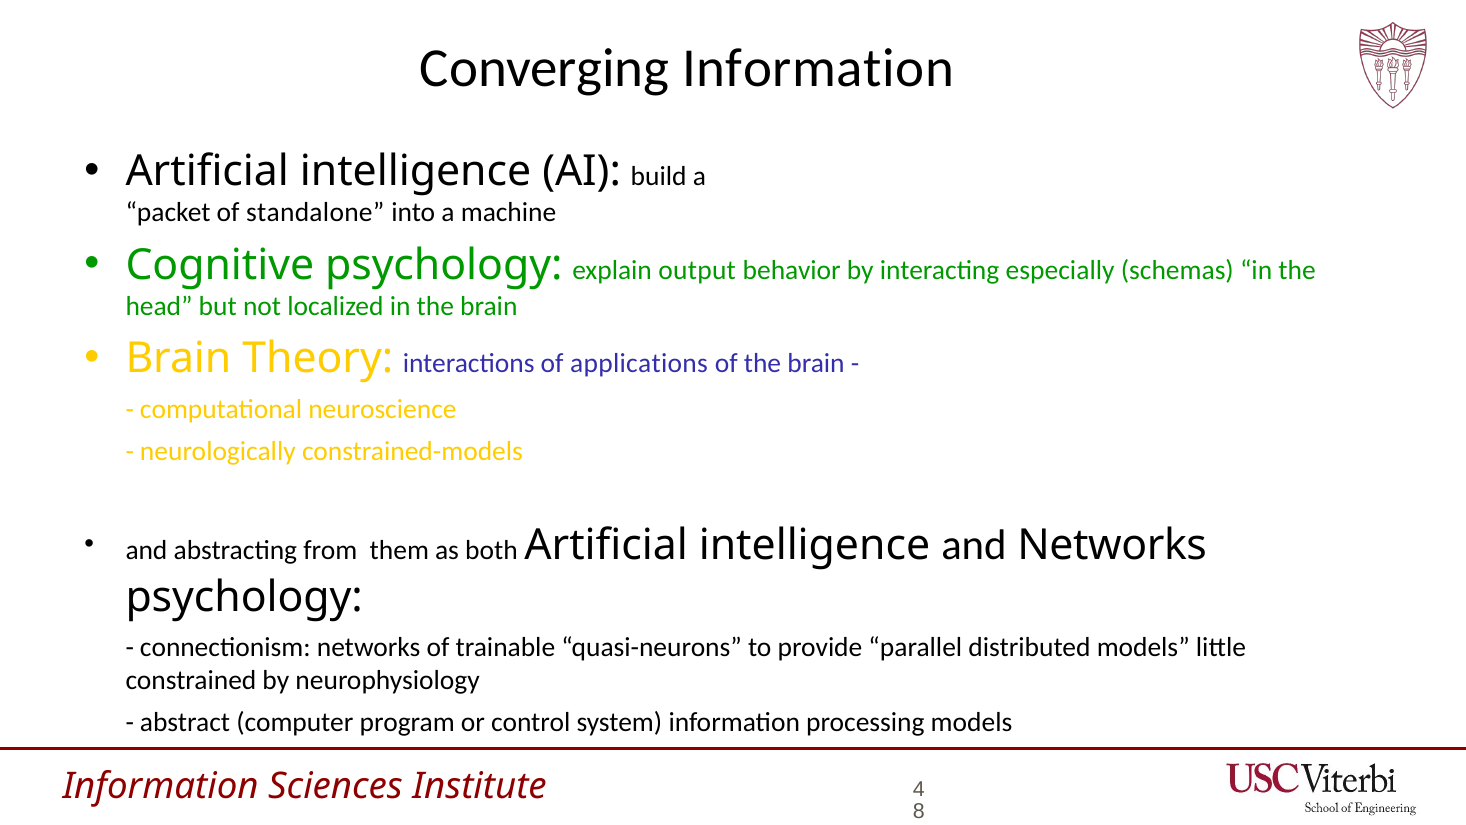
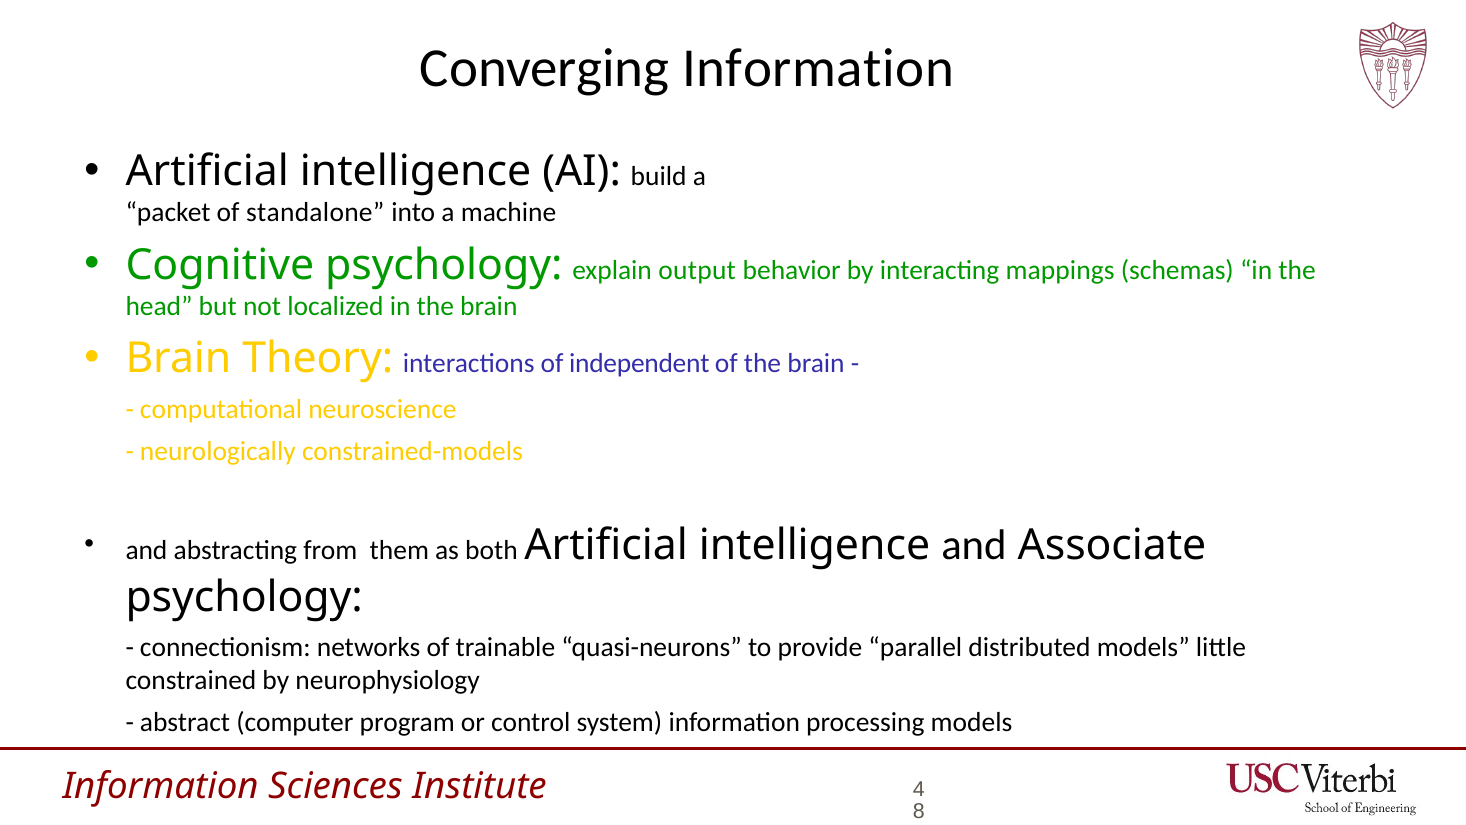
especially: especially -> mappings
applications: applications -> independent
and Networks: Networks -> Associate
